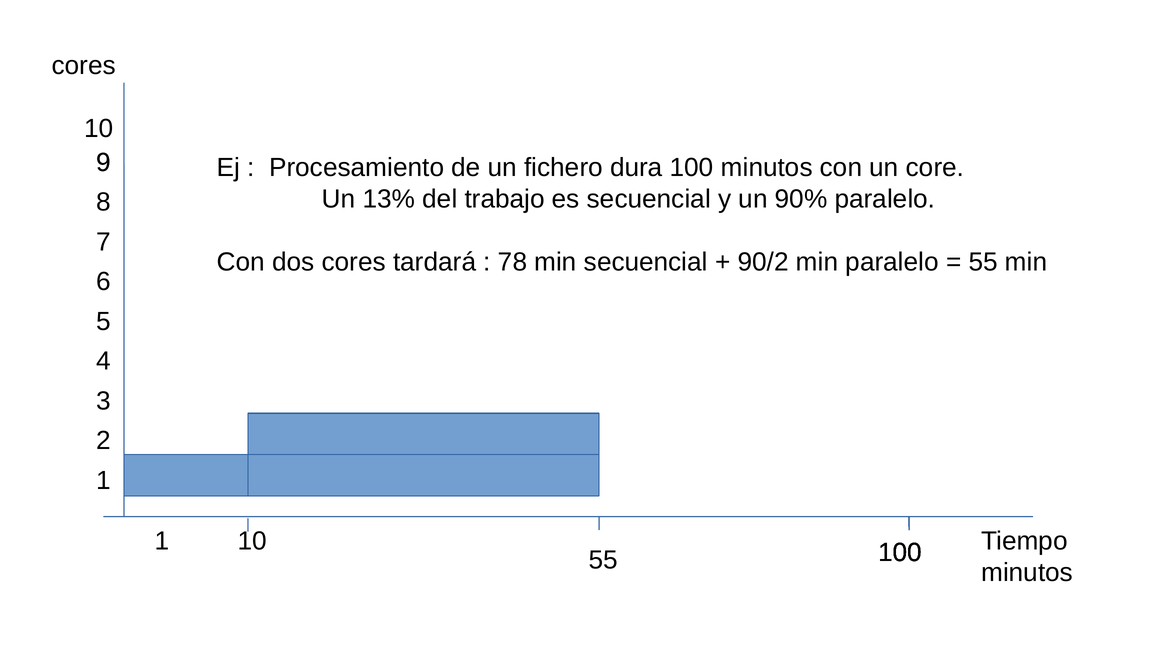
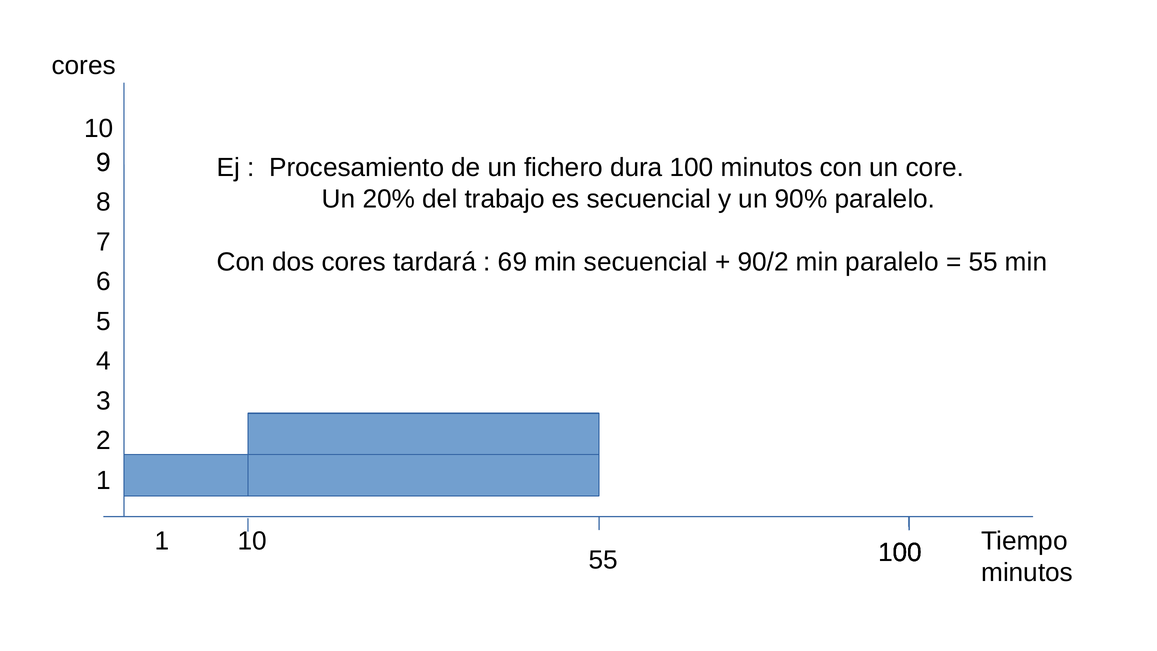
13%: 13% -> 20%
78: 78 -> 69
